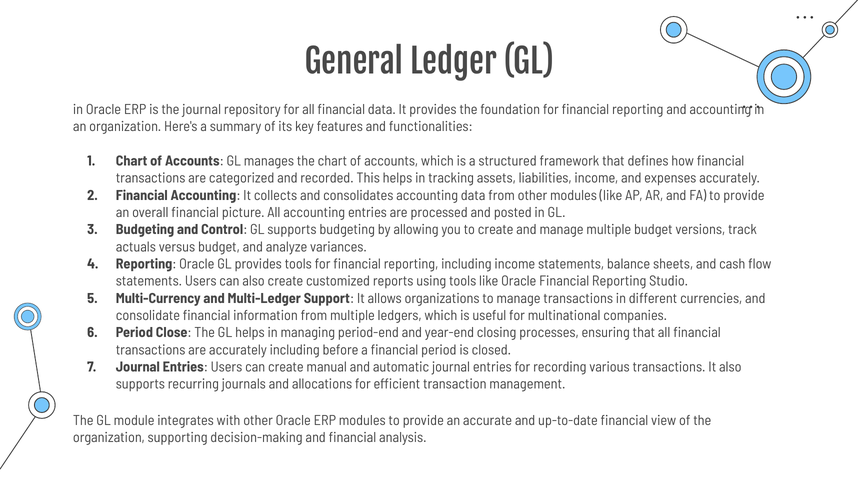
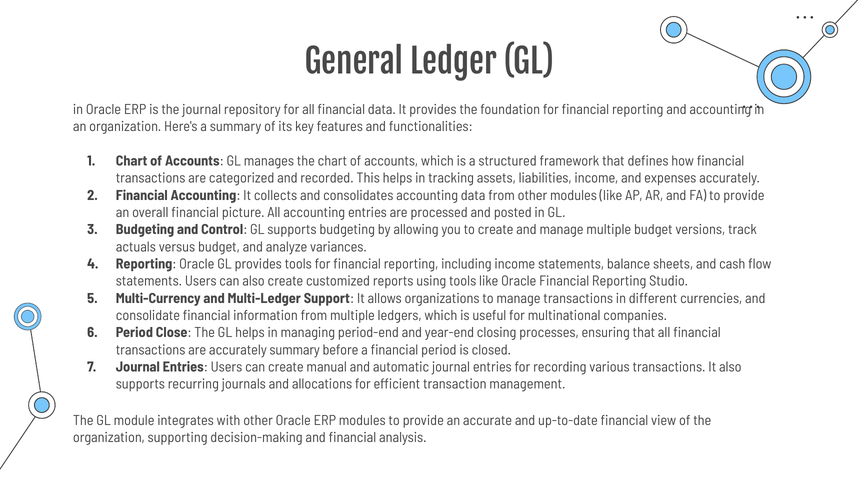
accurately including: including -> summary
